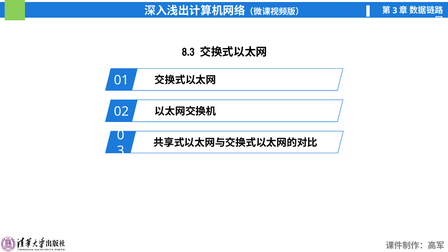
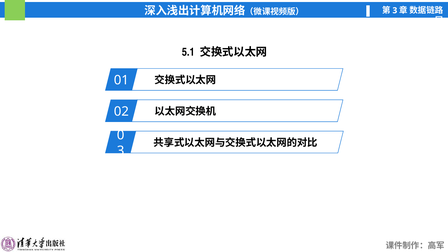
8.3: 8.3 -> 5.1
